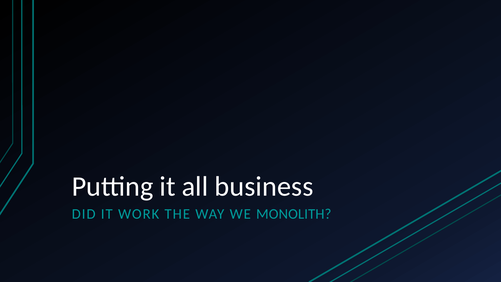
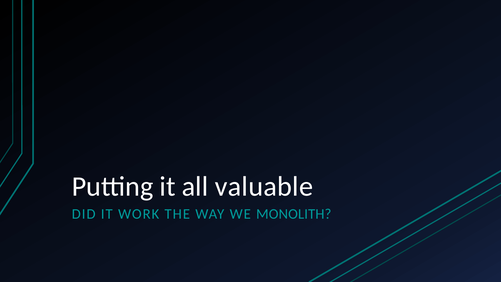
business: business -> valuable
